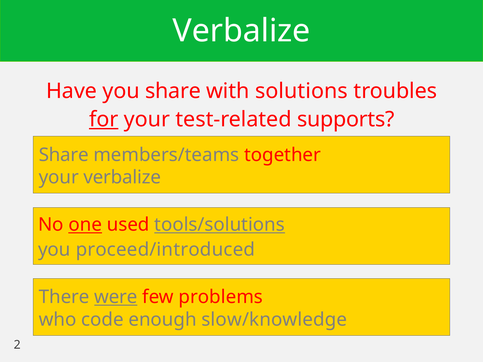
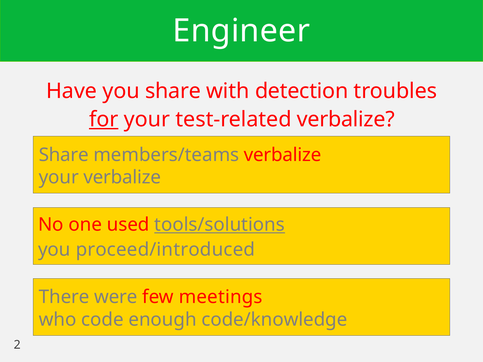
Verbalize at (241, 31): Verbalize -> Engineer
solutions: solutions -> detection
test-related supports: supports -> verbalize
members/teams together: together -> verbalize
one underline: present -> none
were underline: present -> none
problems: problems -> meetings
slow/knowledge: slow/knowledge -> code/knowledge
